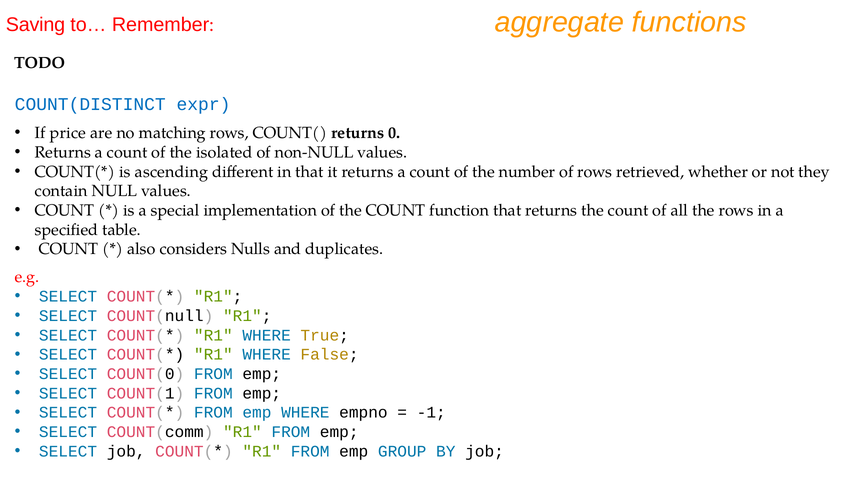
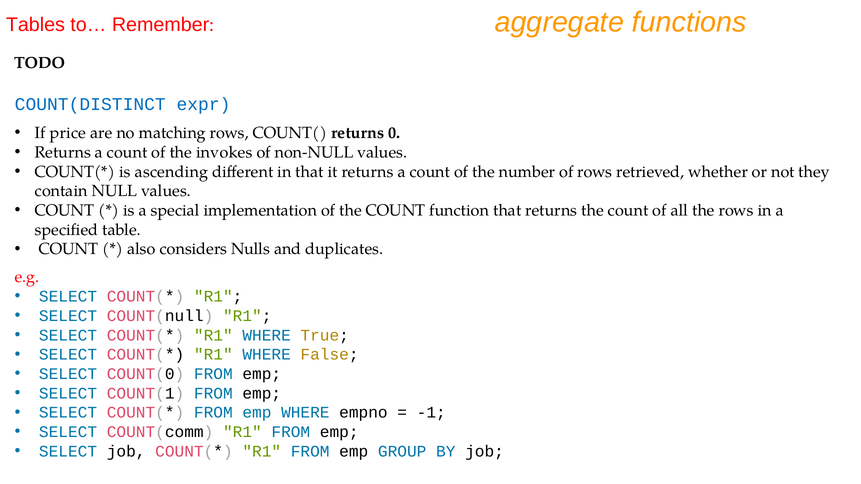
Saving: Saving -> Tables
isolated: isolated -> invokes
